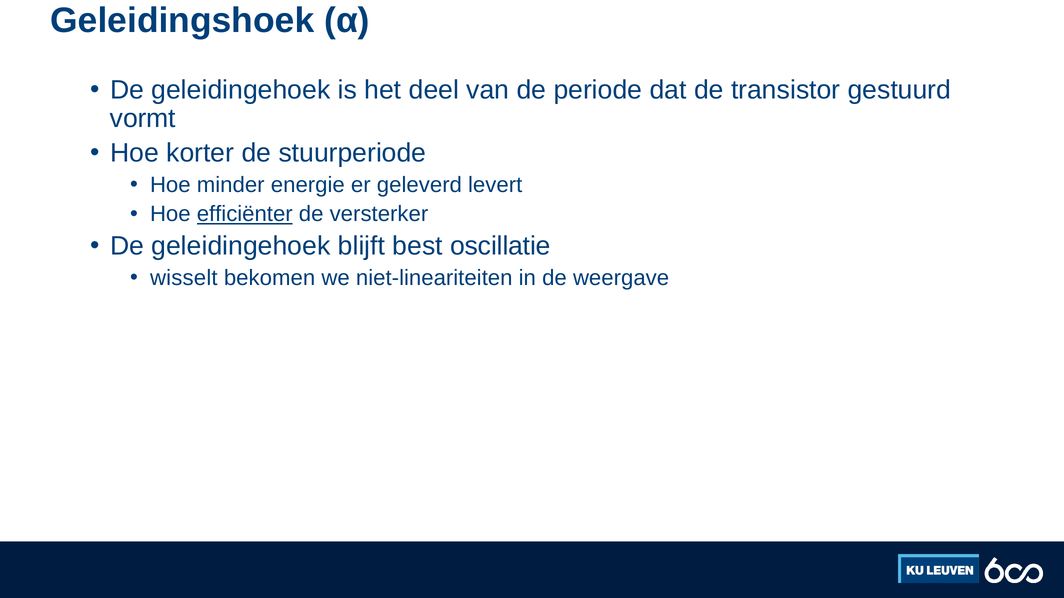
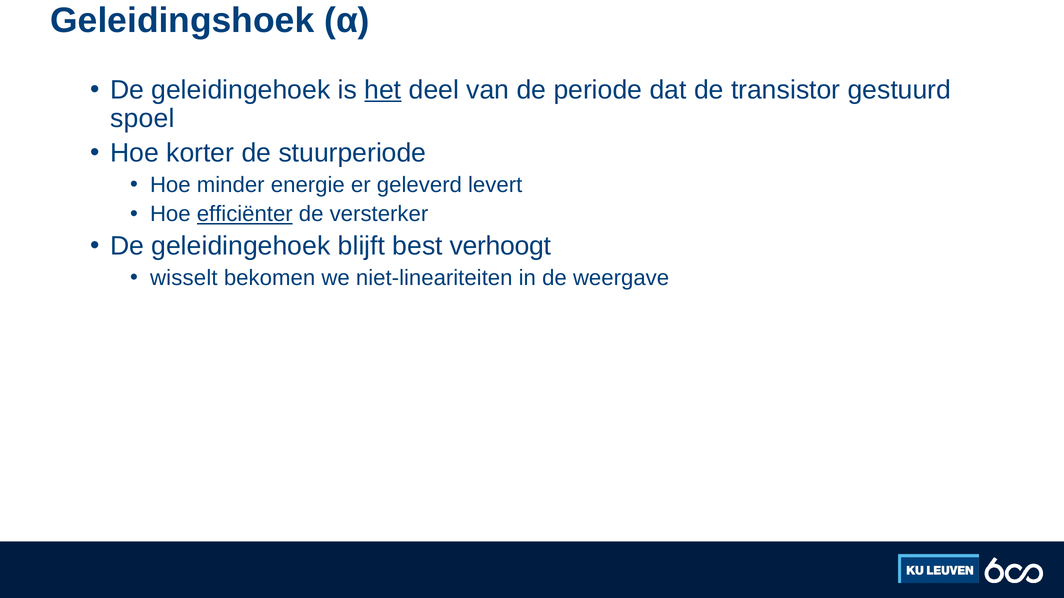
het underline: none -> present
vormt: vormt -> spoel
oscillatie: oscillatie -> verhoogt
